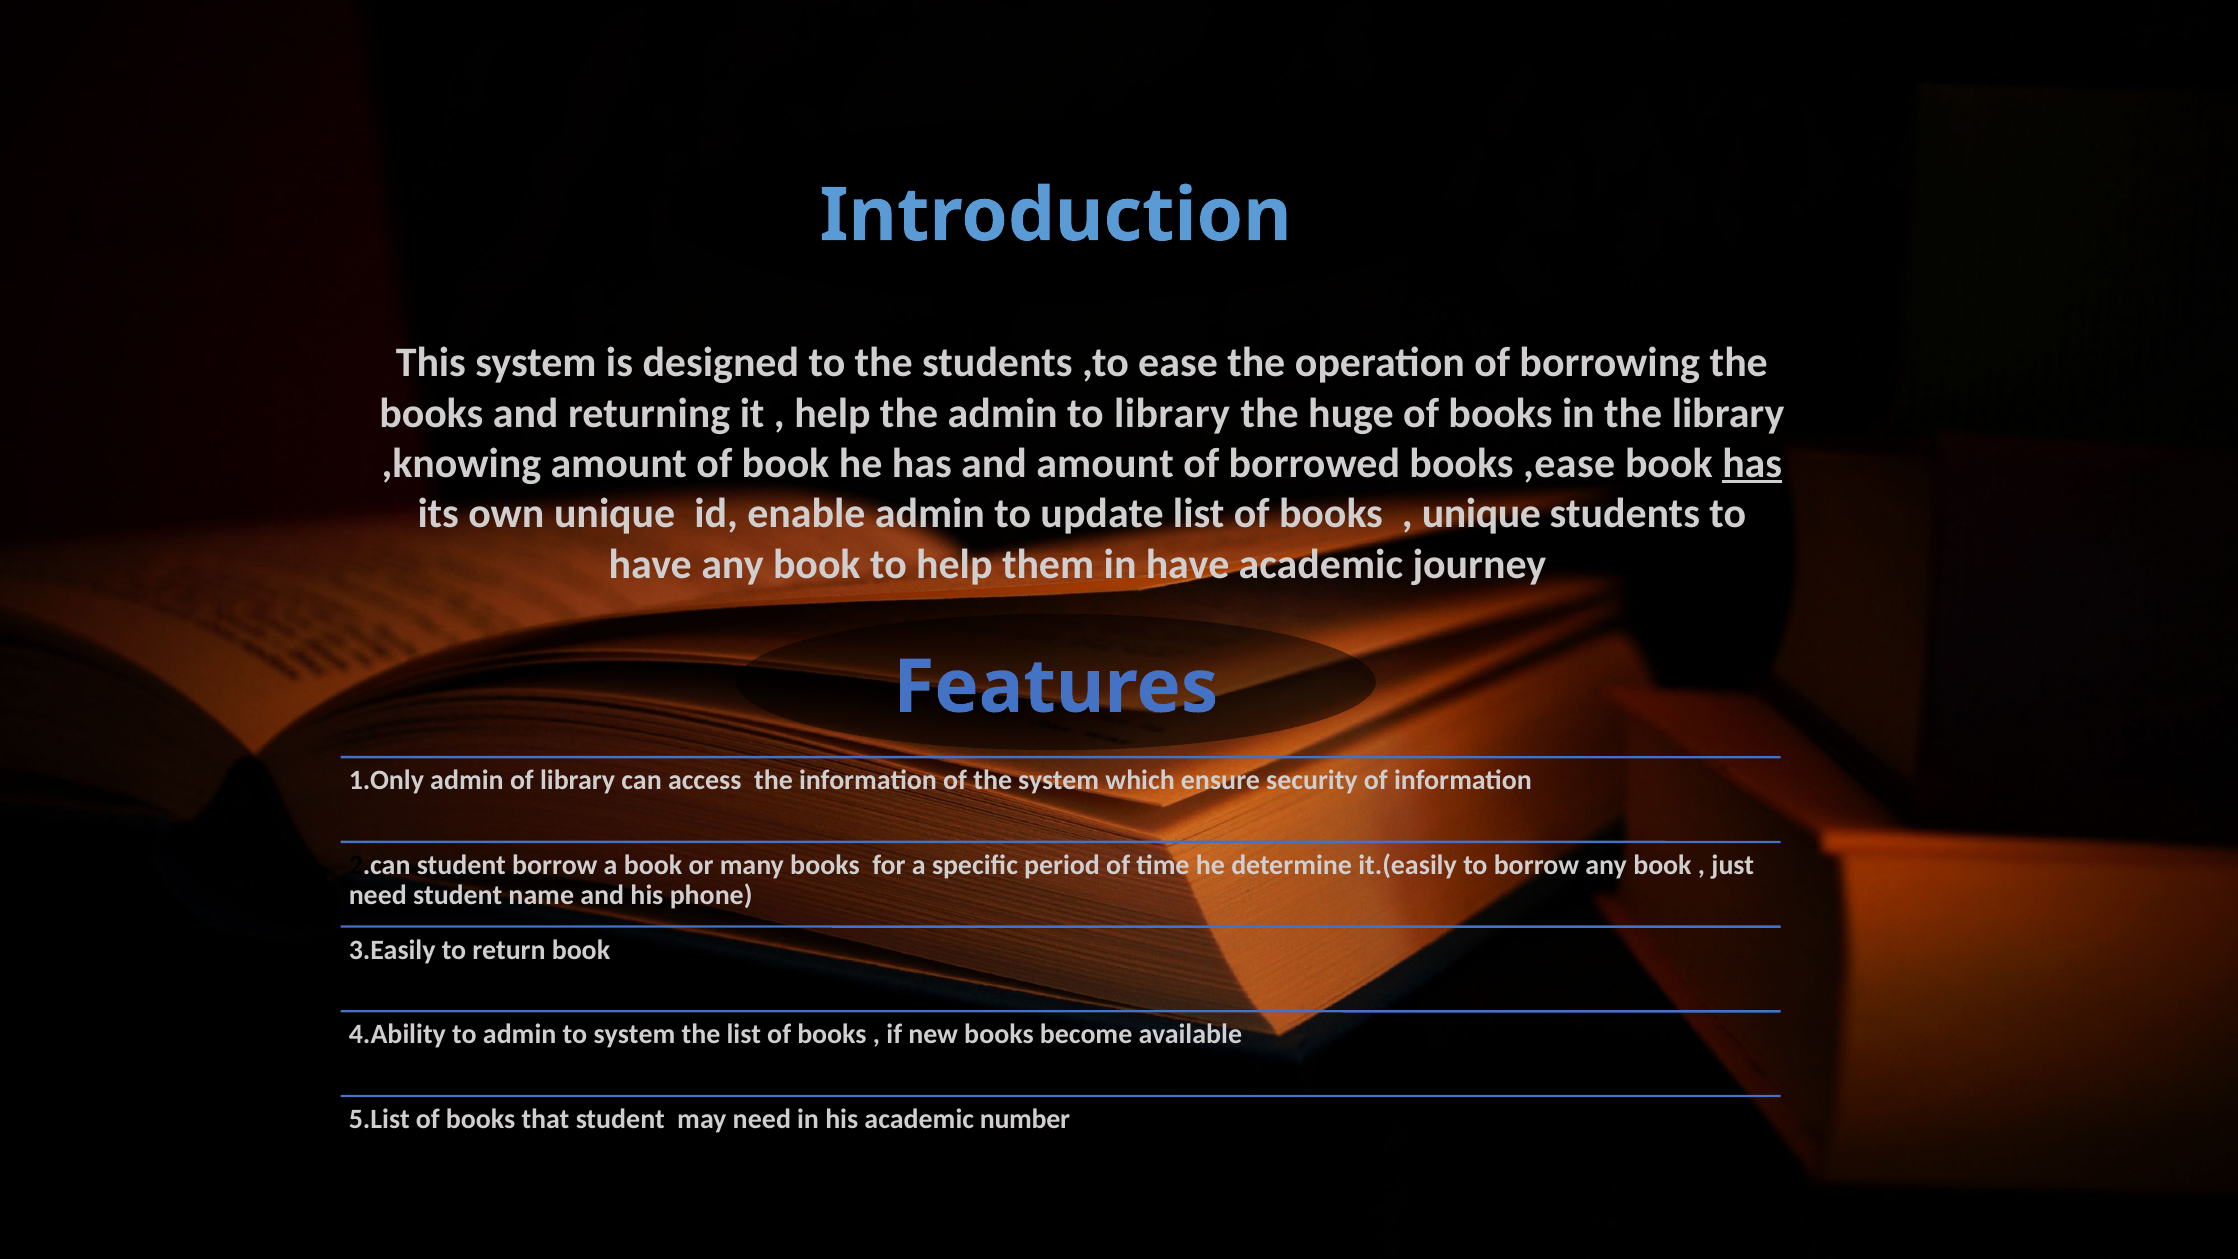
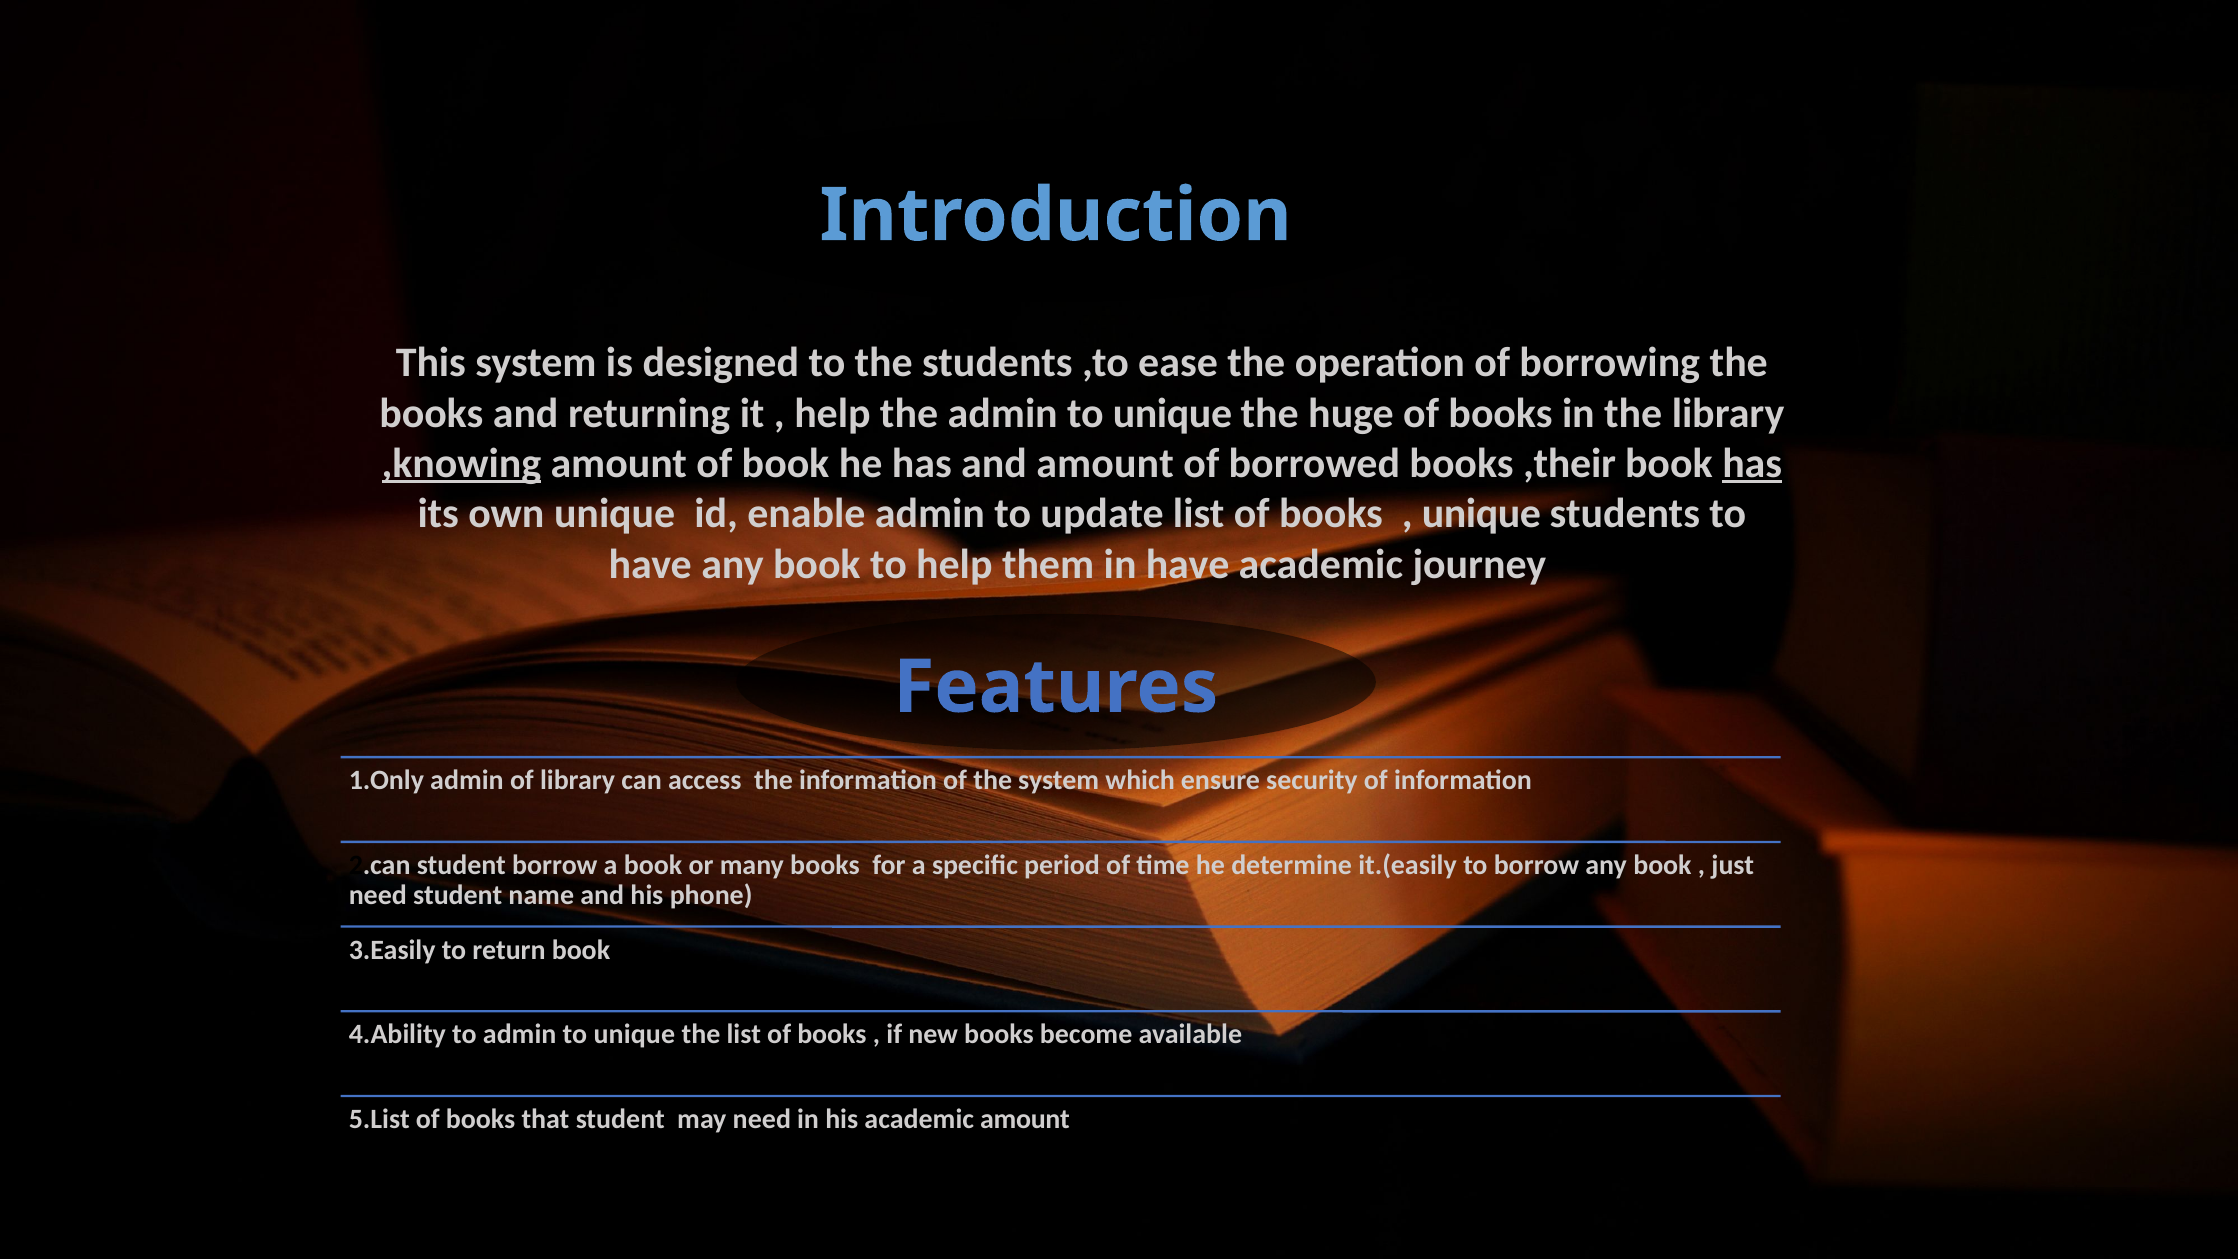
the admin to library: library -> unique
,knowing underline: none -> present
,ease: ,ease -> ,their
to admin to system: system -> unique
academic number: number -> amount
